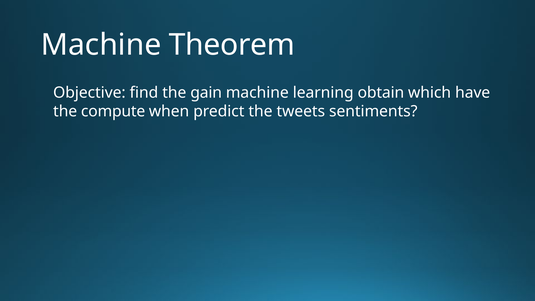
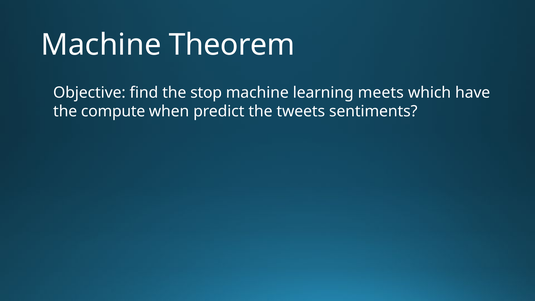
gain: gain -> stop
obtain: obtain -> meets
